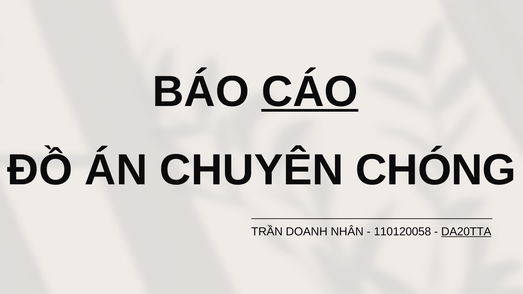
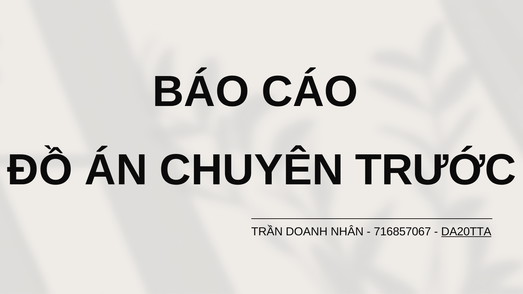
CÁO underline: present -> none
CHÓNG: CHÓNG -> TRƯỚC
110120058: 110120058 -> 716857067
